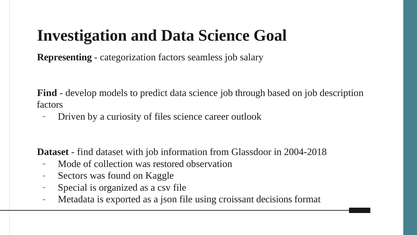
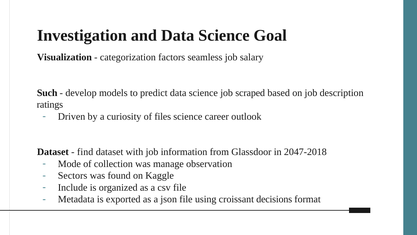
Representing: Representing -> Visualization
Find at (47, 93): Find -> Such
through: through -> scraped
factors at (50, 104): factors -> ratings
2004-2018: 2004-2018 -> 2047-2018
restored: restored -> manage
Special: Special -> Include
